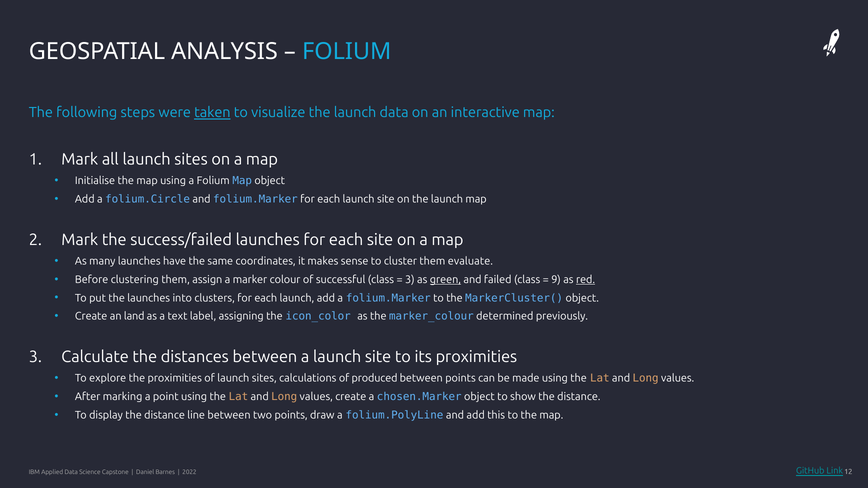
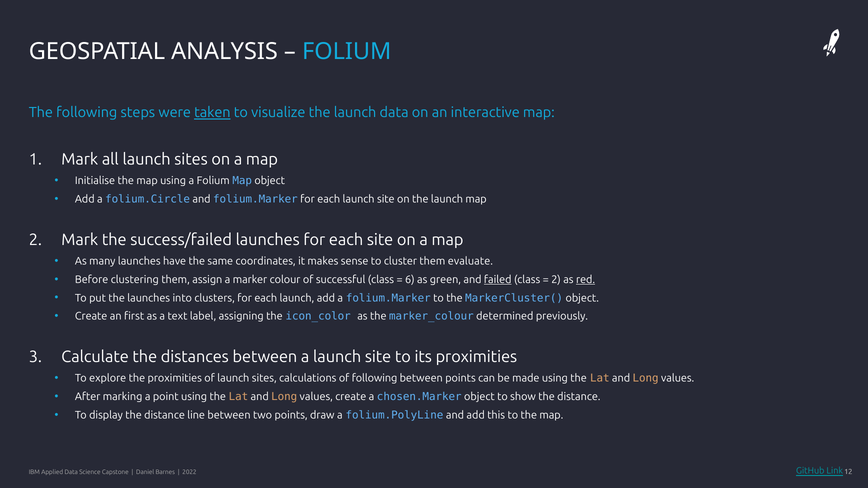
3 at (410, 280): 3 -> 6
green underline: present -> none
failed underline: none -> present
9 at (556, 280): 9 -> 2
land: land -> first
of produced: produced -> following
